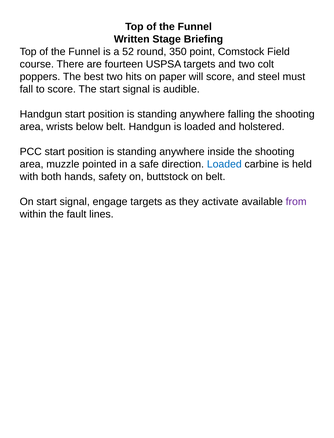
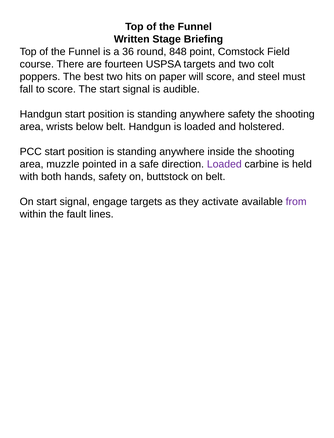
52: 52 -> 36
350: 350 -> 848
anywhere falling: falling -> safety
Loaded at (224, 164) colour: blue -> purple
